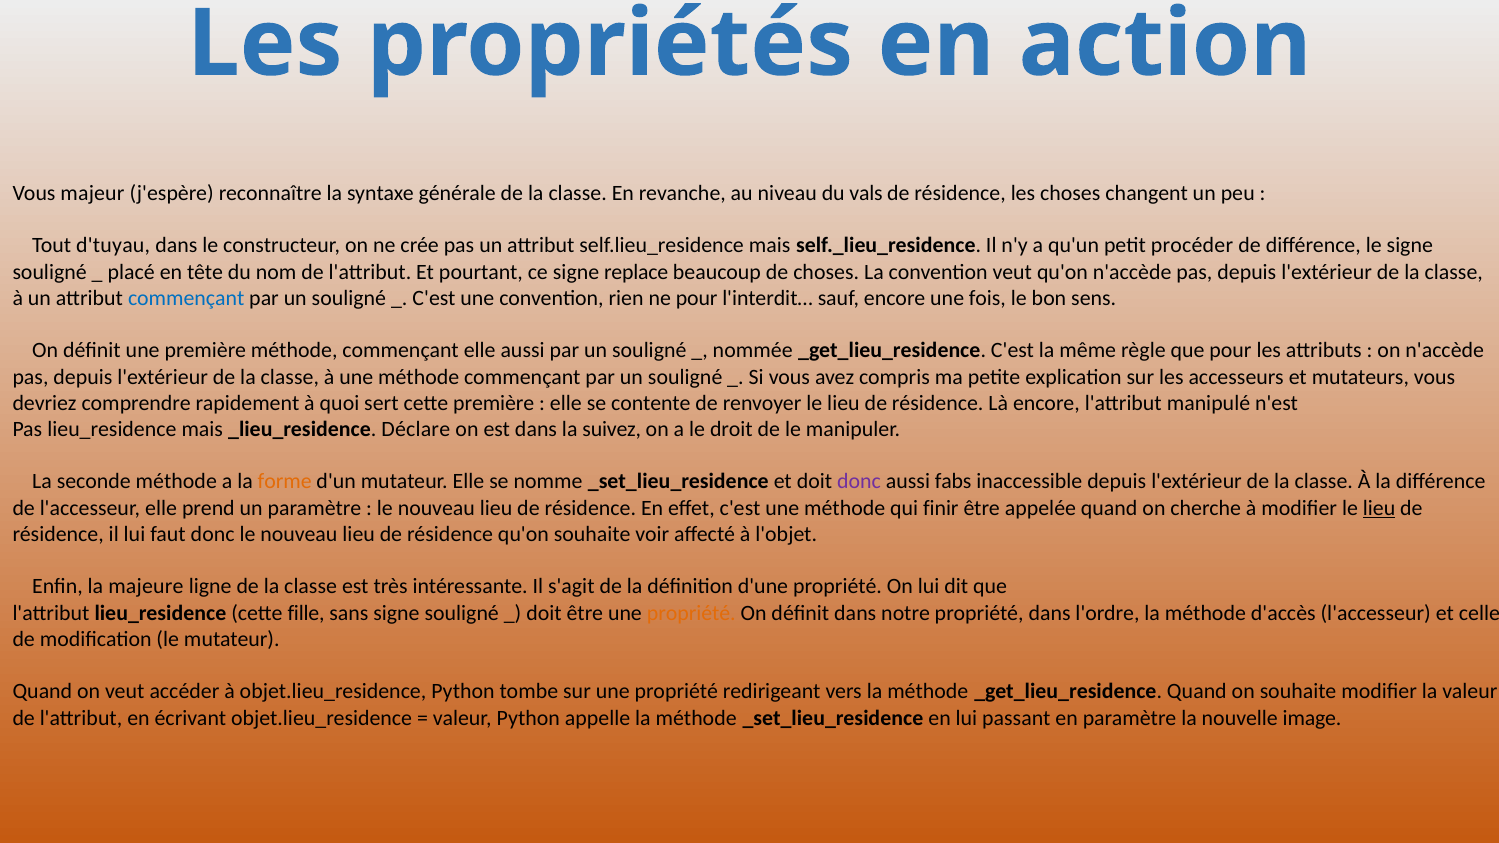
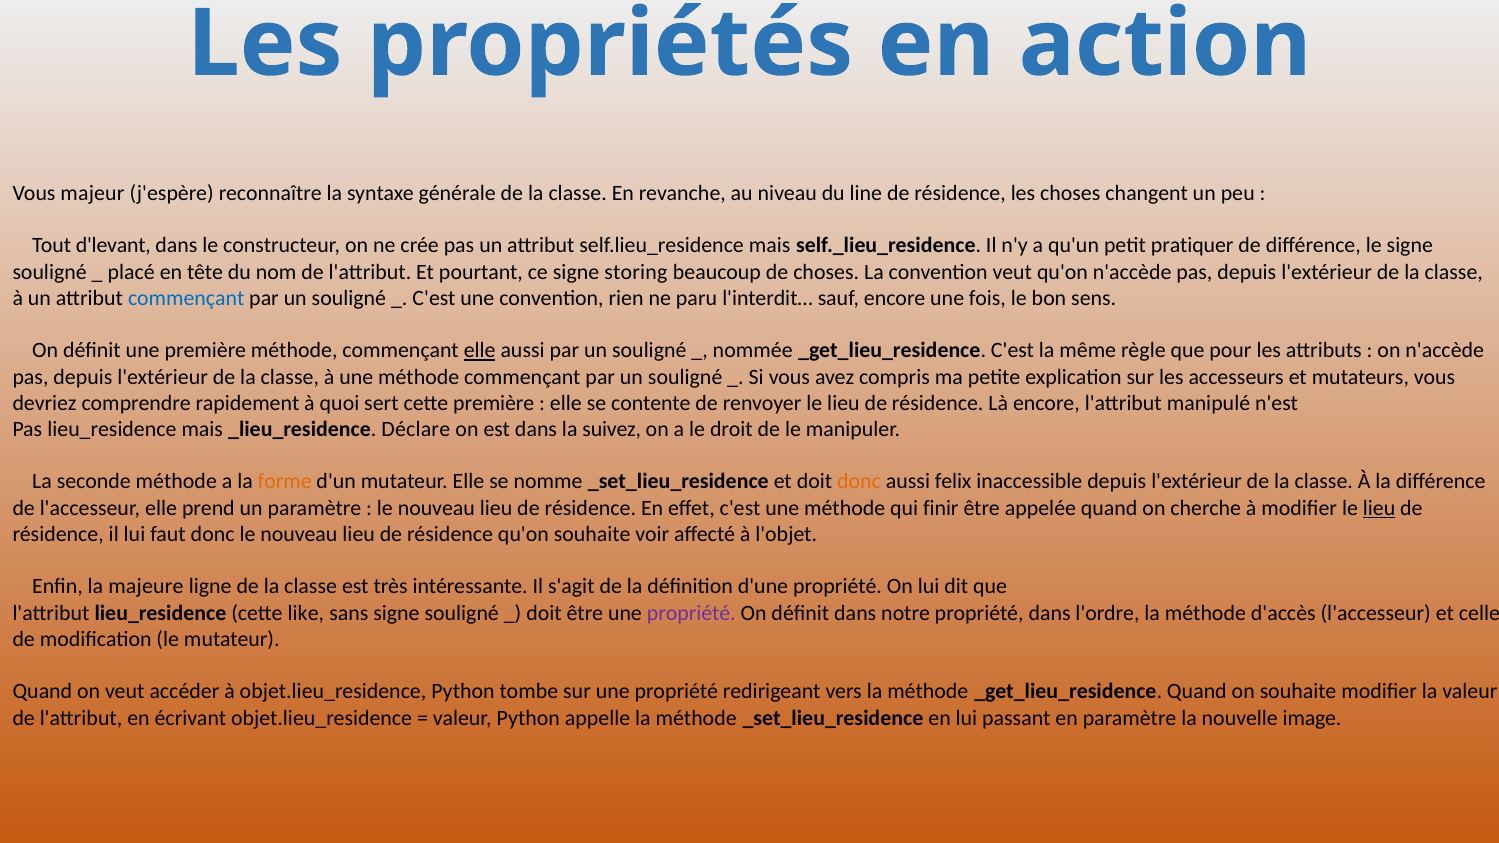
vals: vals -> line
d'tuyau: d'tuyau -> d'levant
procéder: procéder -> pratiquer
replace: replace -> storing
ne pour: pour -> paru
elle at (480, 351) underline: none -> present
donc at (859, 482) colour: purple -> orange
fabs: fabs -> felix
fille: fille -> like
propriété at (691, 613) colour: orange -> purple
